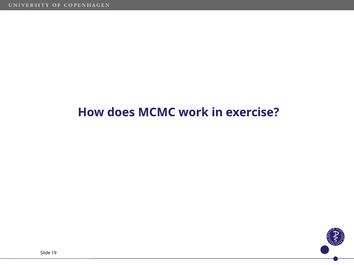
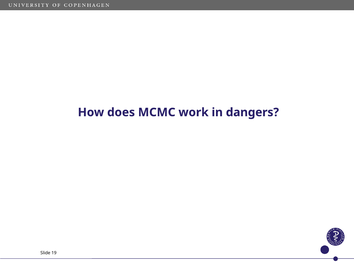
exercise: exercise -> dangers
